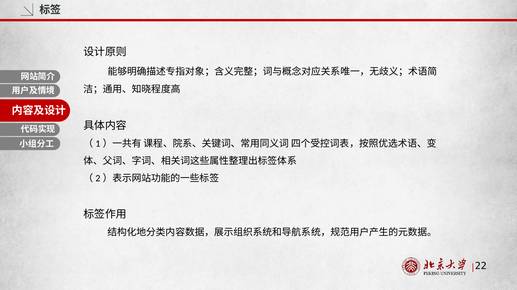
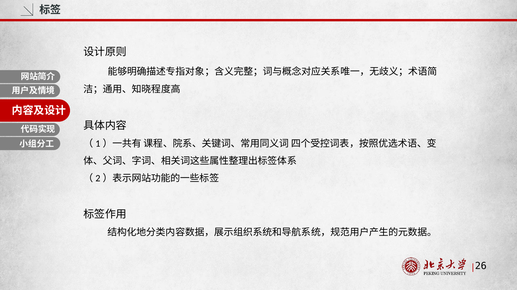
22: 22 -> 26
